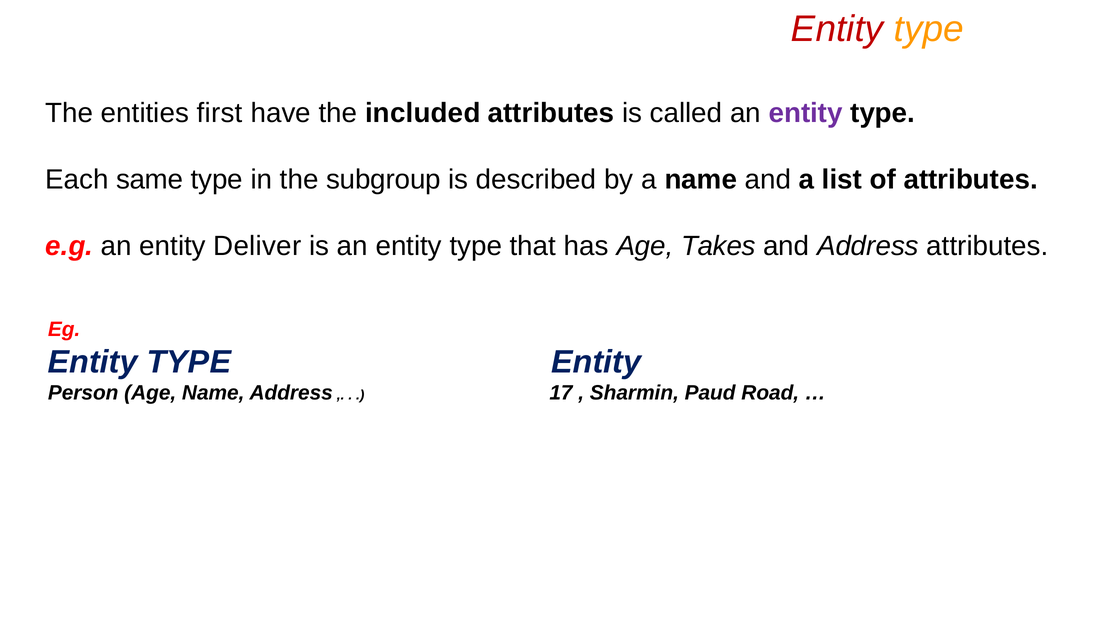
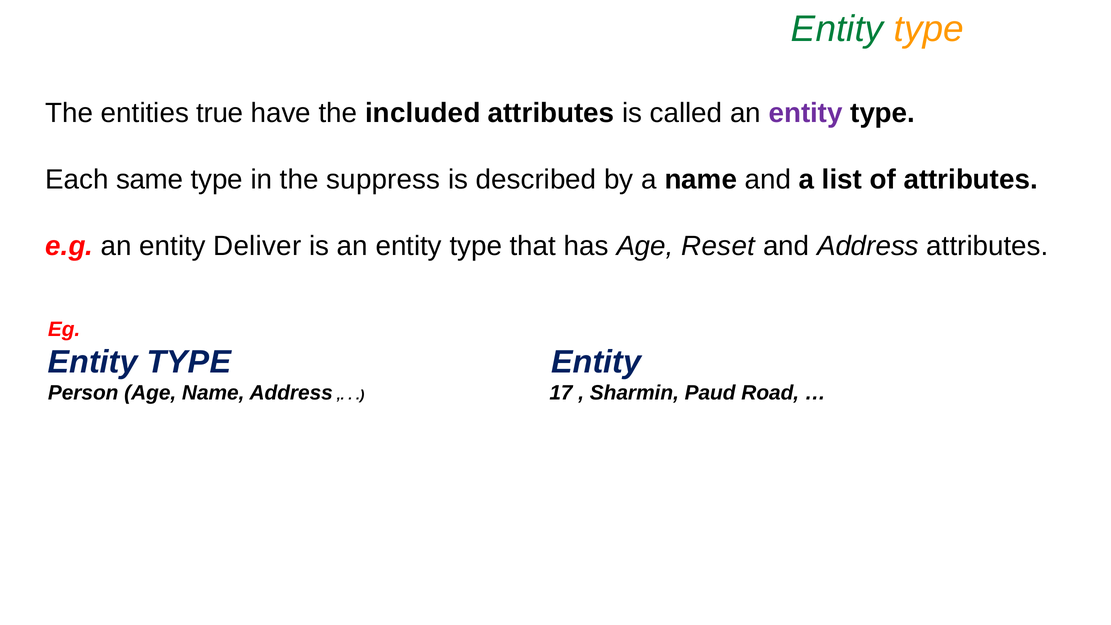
Entity at (837, 29) colour: red -> green
first: first -> true
subgroup: subgroup -> suppress
Takes: Takes -> Reset
